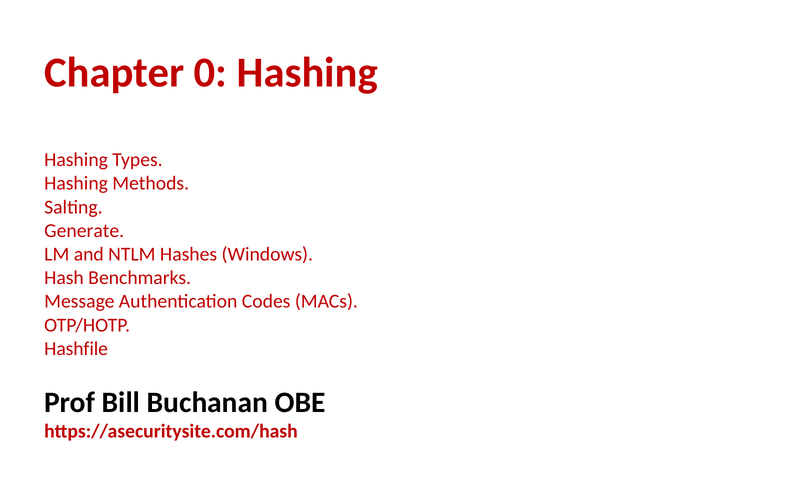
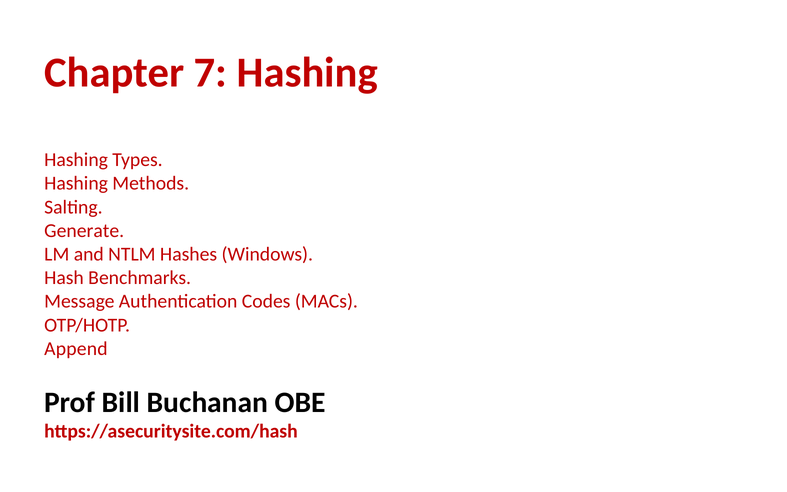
0: 0 -> 7
Hashfile: Hashfile -> Append
